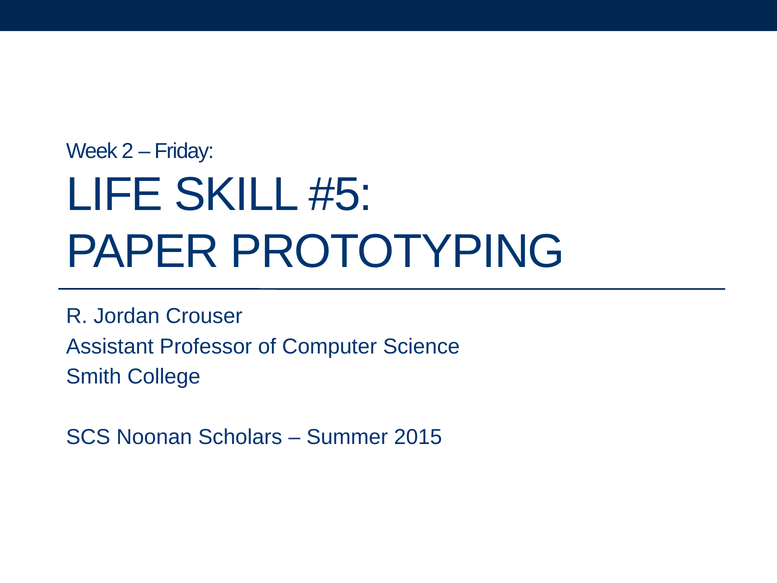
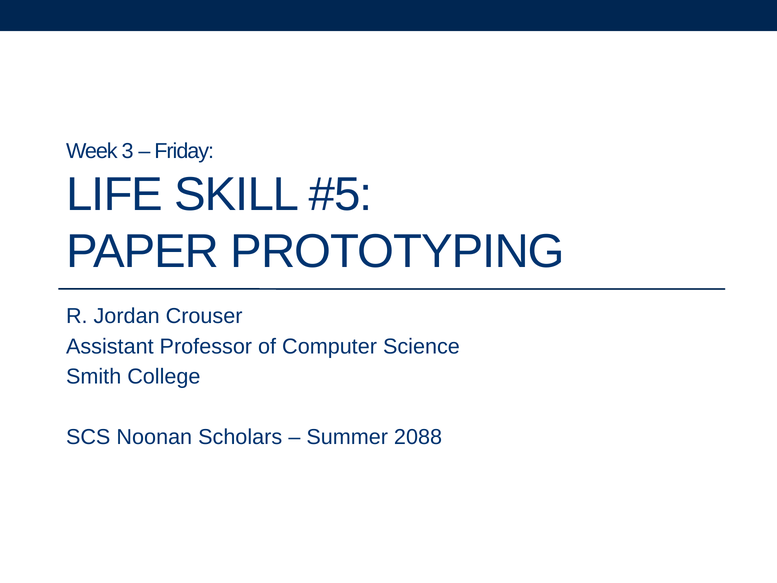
2: 2 -> 3
2015: 2015 -> 2088
